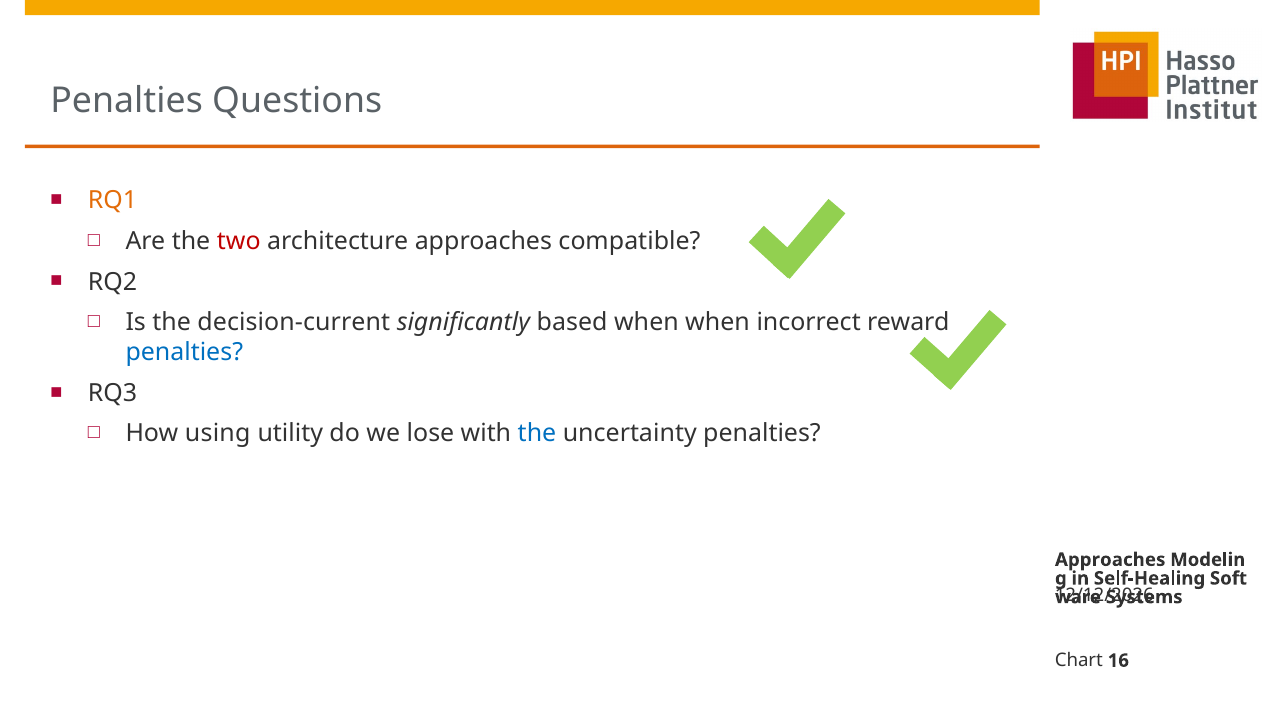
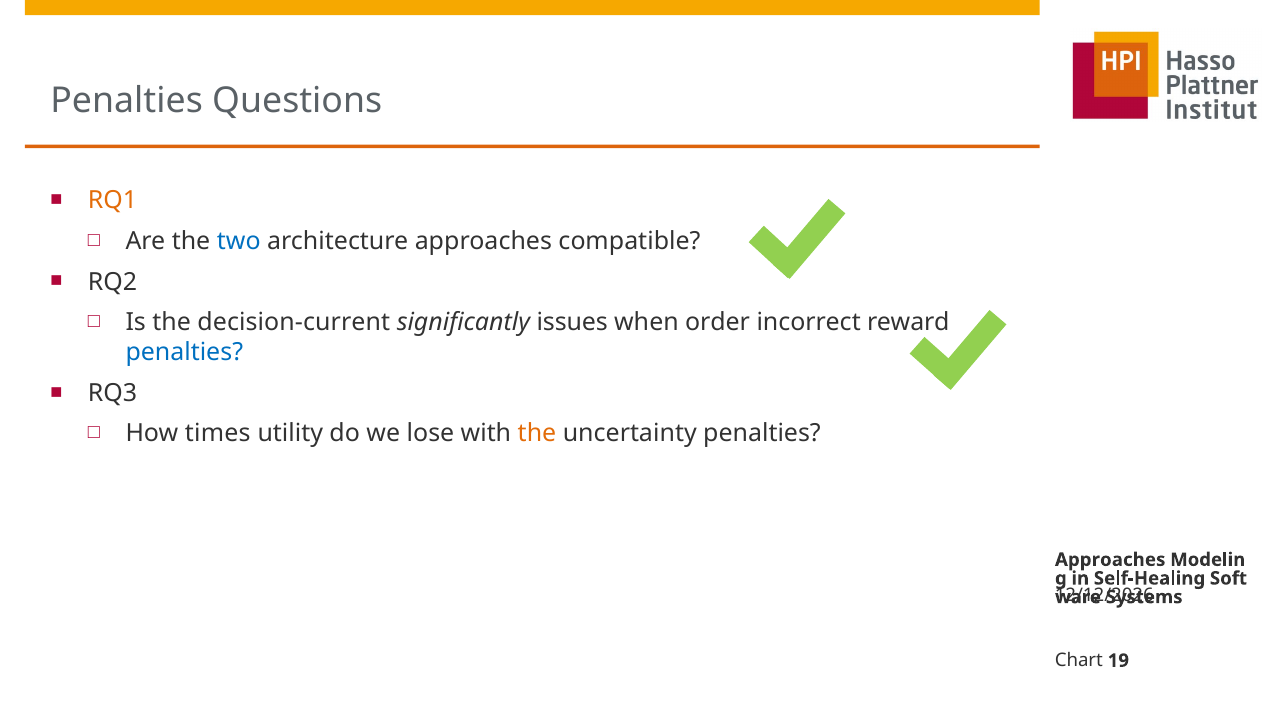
two colour: red -> blue
based: based -> issues
when when: when -> order
using: using -> times
the at (537, 434) colour: blue -> orange
16: 16 -> 19
